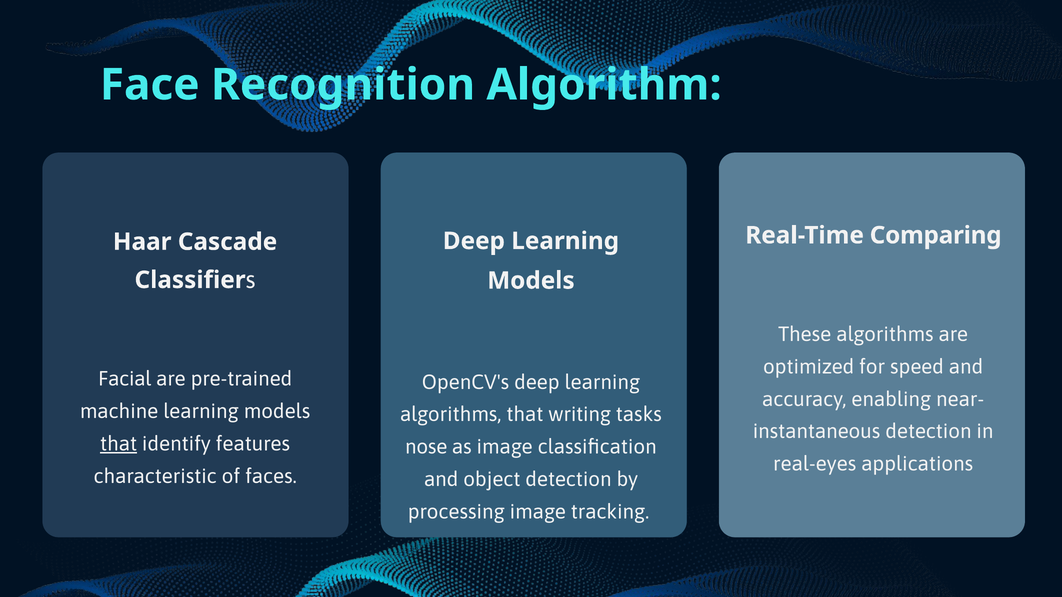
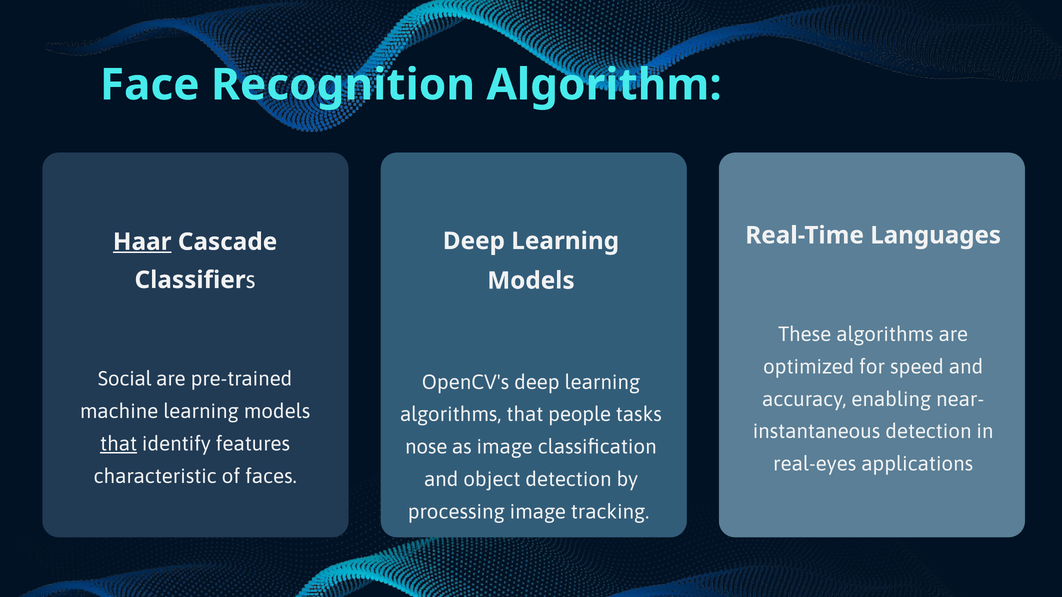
Comparing: Comparing -> Languages
Haar underline: none -> present
Facial: Facial -> Social
writing: writing -> people
